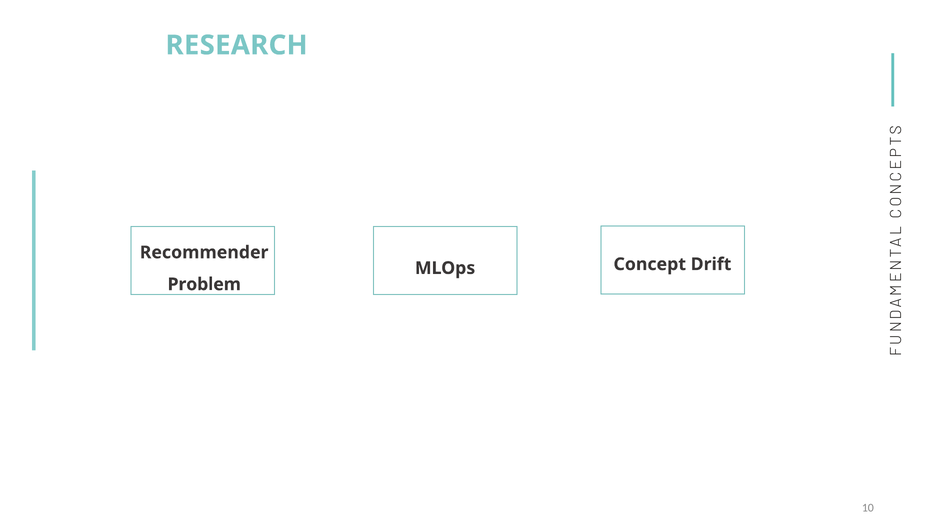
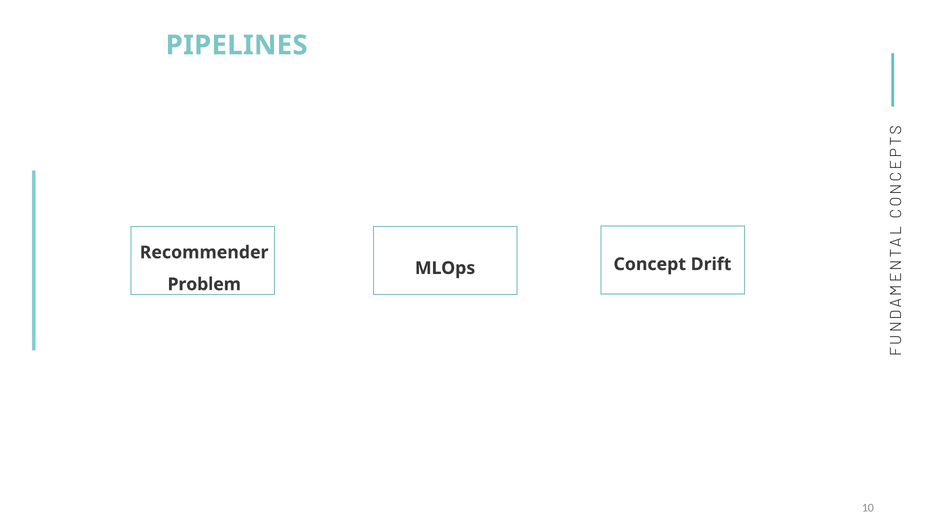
RESEARCH: RESEARCH -> PIPELINES
